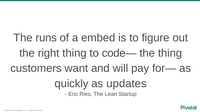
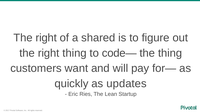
runs at (46, 38): runs -> right
embed: embed -> shared
